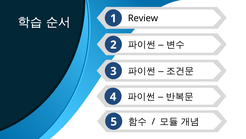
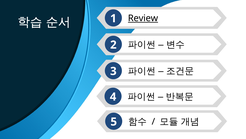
Review underline: none -> present
